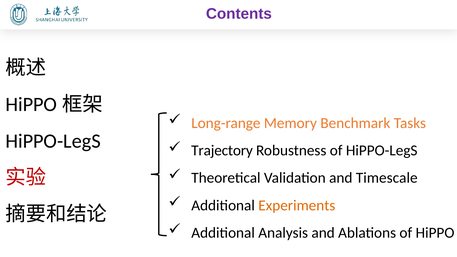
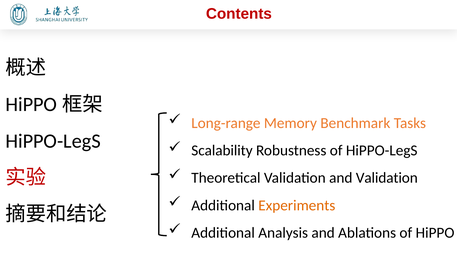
Contents colour: purple -> red
Trajectory: Trajectory -> Scalability
and Timescale: Timescale -> Validation
